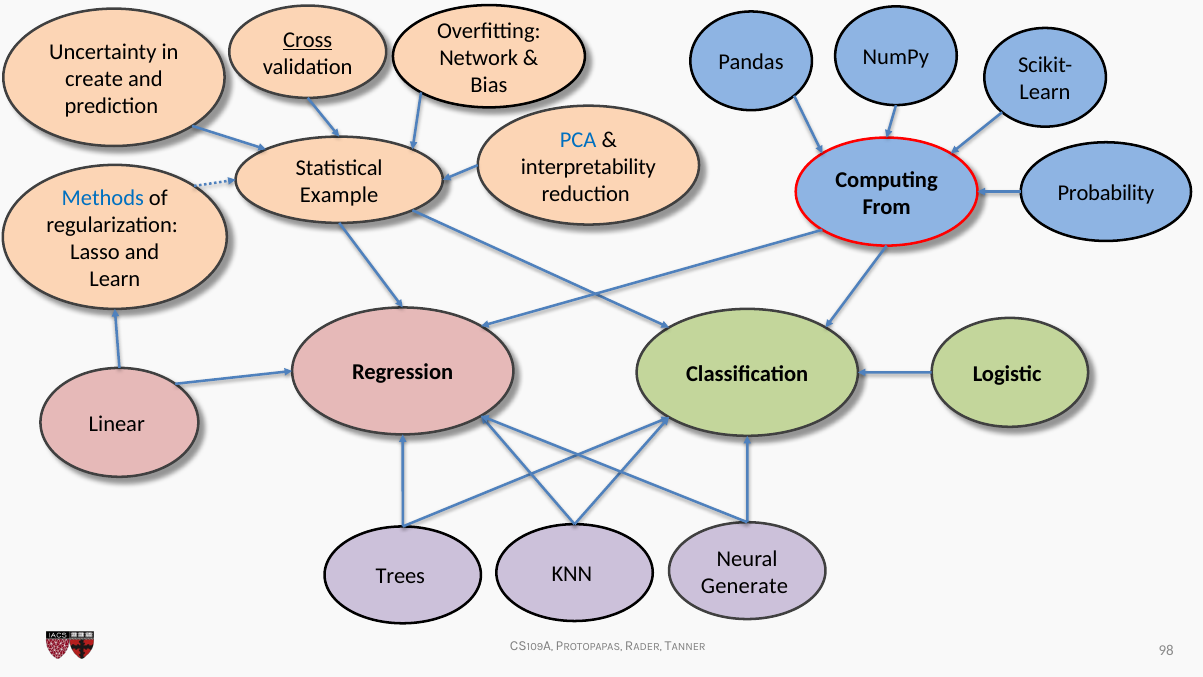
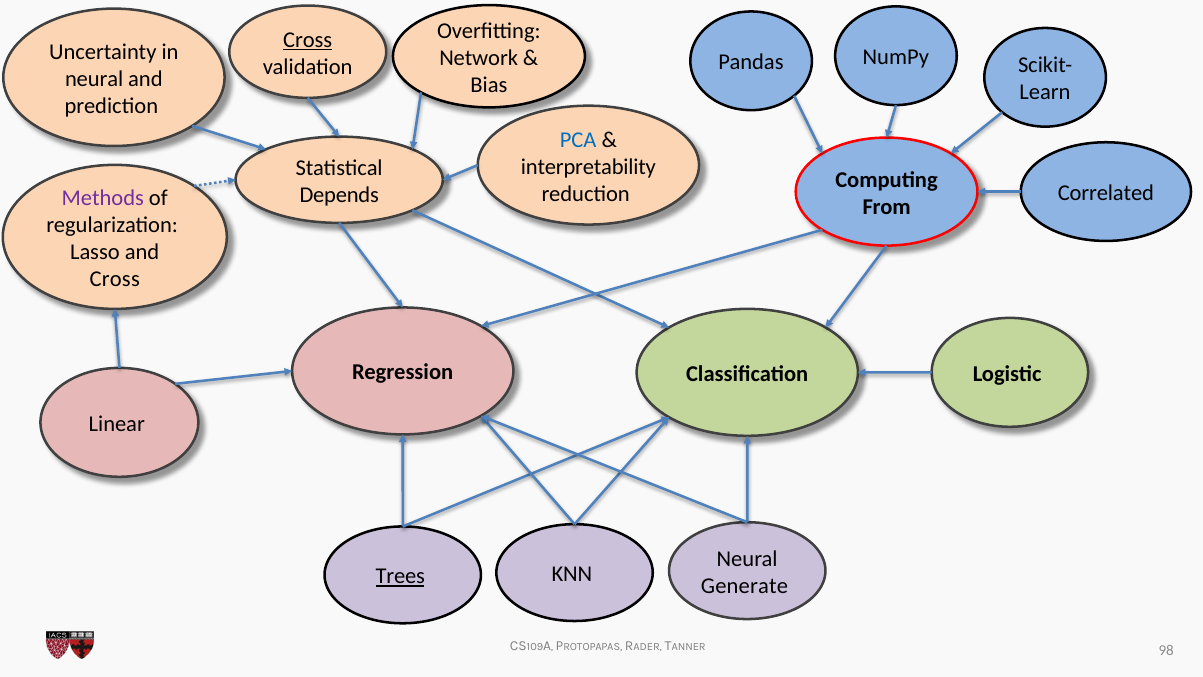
create at (94, 79): create -> neural
Probability: Probability -> Correlated
Example: Example -> Depends
Methods colour: blue -> purple
Learn at (115, 279): Learn -> Cross
Trees underline: none -> present
